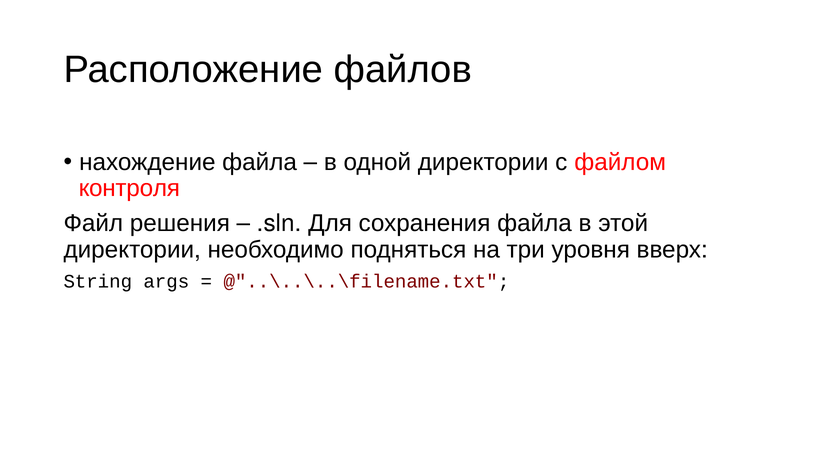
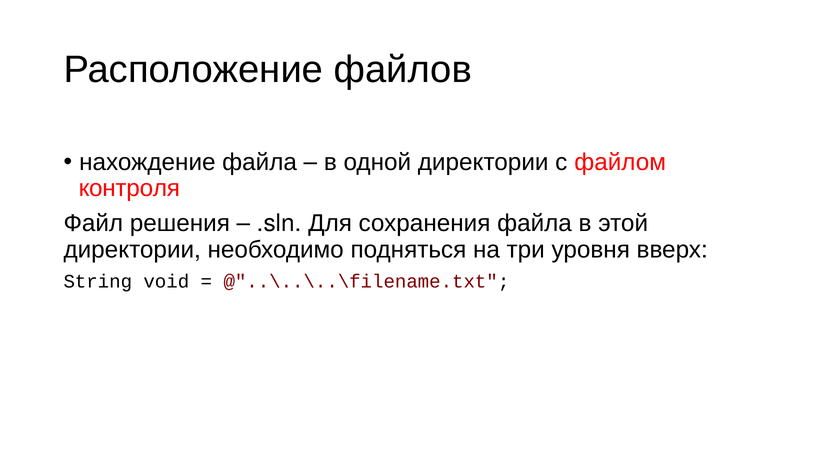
args: args -> void
